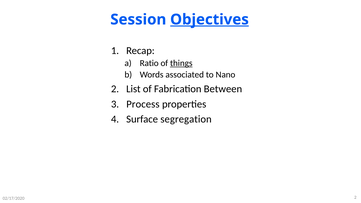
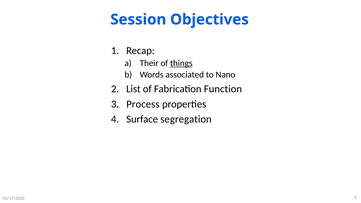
Objectives underline: present -> none
Ratio: Ratio -> Their
Between: Between -> Function
